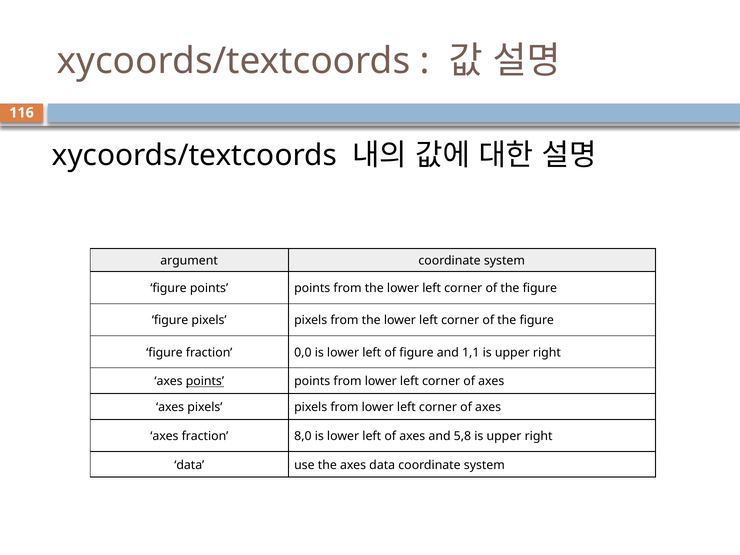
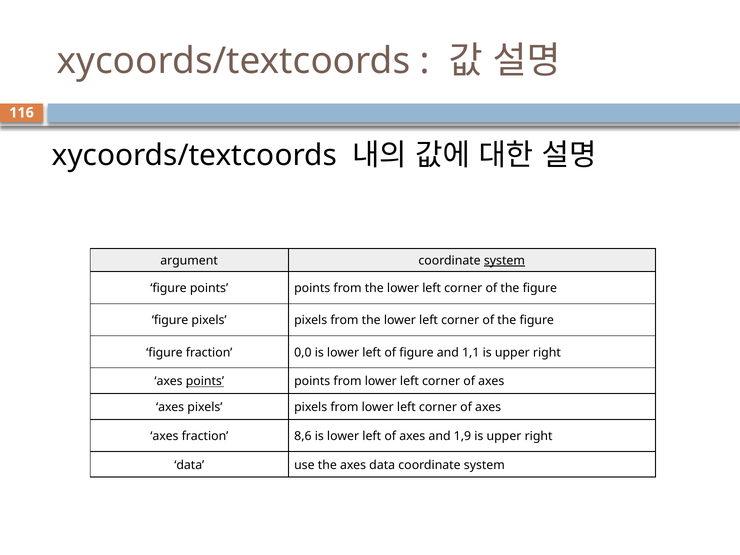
system at (504, 261) underline: none -> present
8,0: 8,0 -> 8,6
5,8: 5,8 -> 1,9
